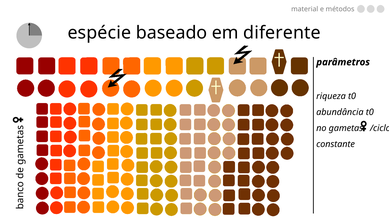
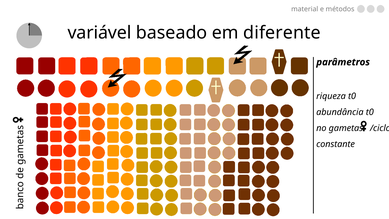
espécie: espécie -> variável
